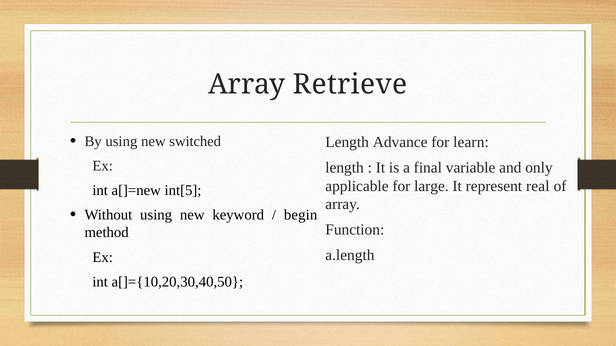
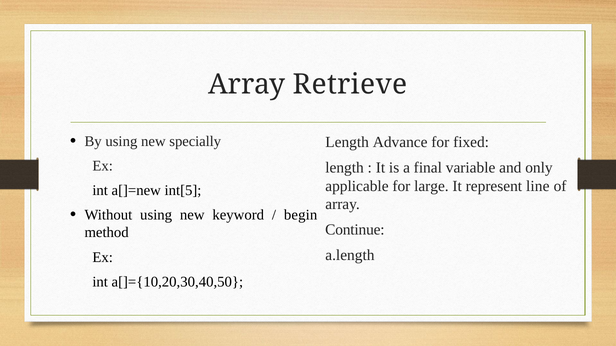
switched: switched -> specially
learn: learn -> fixed
real: real -> line
Function: Function -> Continue
